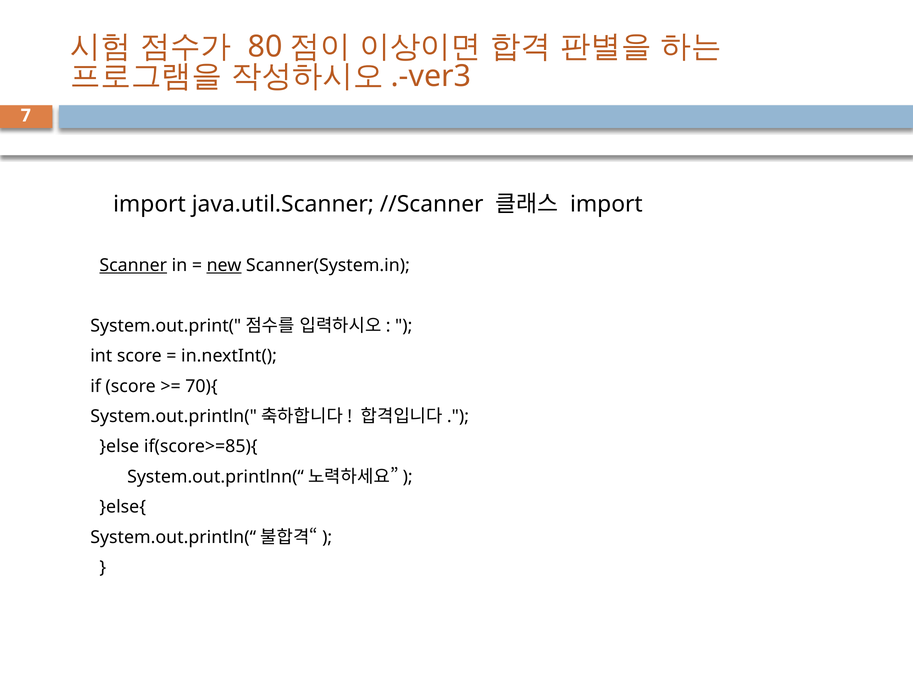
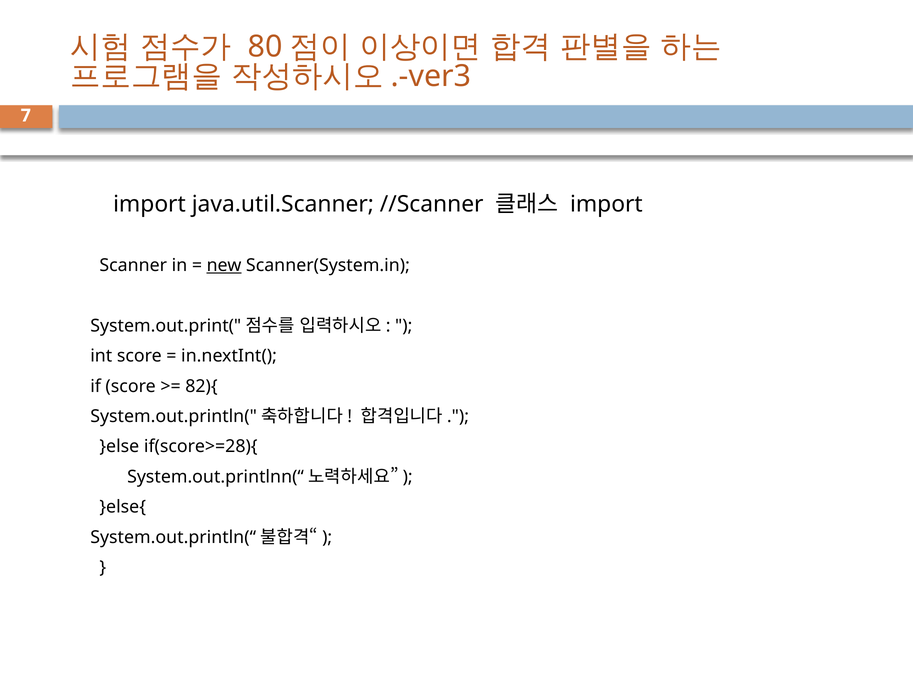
Scanner underline: present -> none
70){: 70){ -> 82){
if(score>=85){: if(score>=85){ -> if(score>=28){
